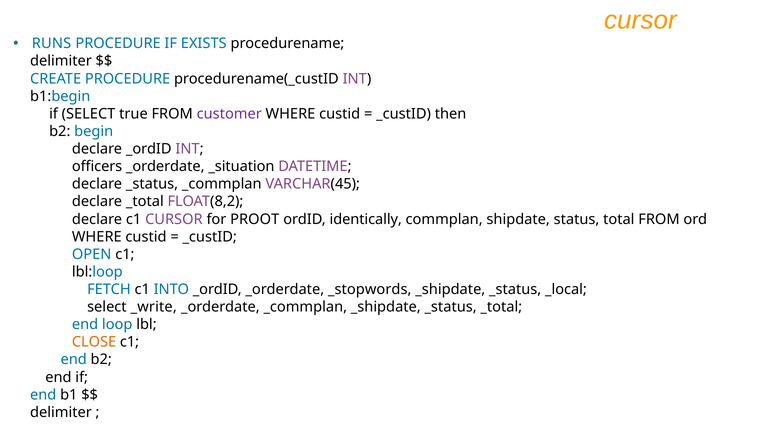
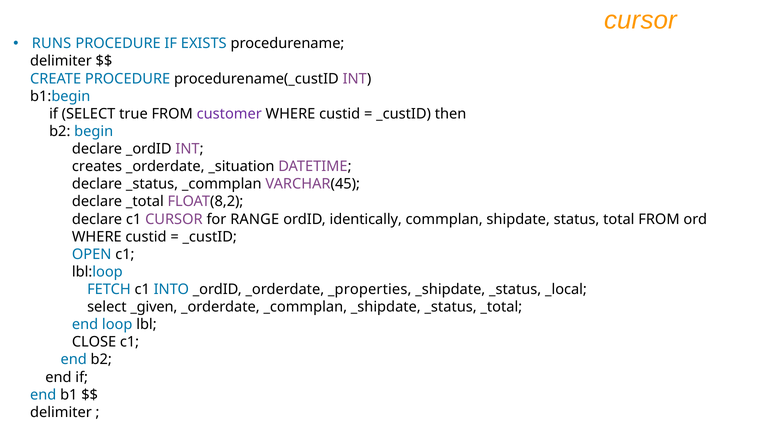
officers: officers -> creates
PROOT: PROOT -> RANGE
_stopwords: _stopwords -> _properties
_write: _write -> _given
CLOSE colour: orange -> black
